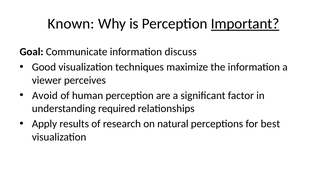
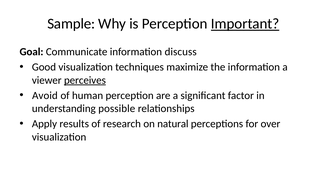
Known: Known -> Sample
perceives underline: none -> present
required: required -> possible
best: best -> over
